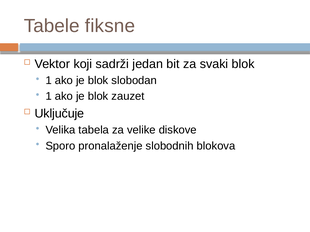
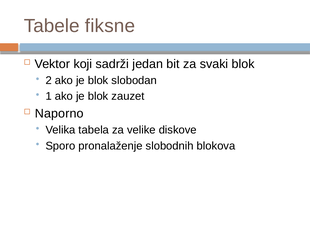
1 at (49, 81): 1 -> 2
Uključuje: Uključuje -> Naporno
